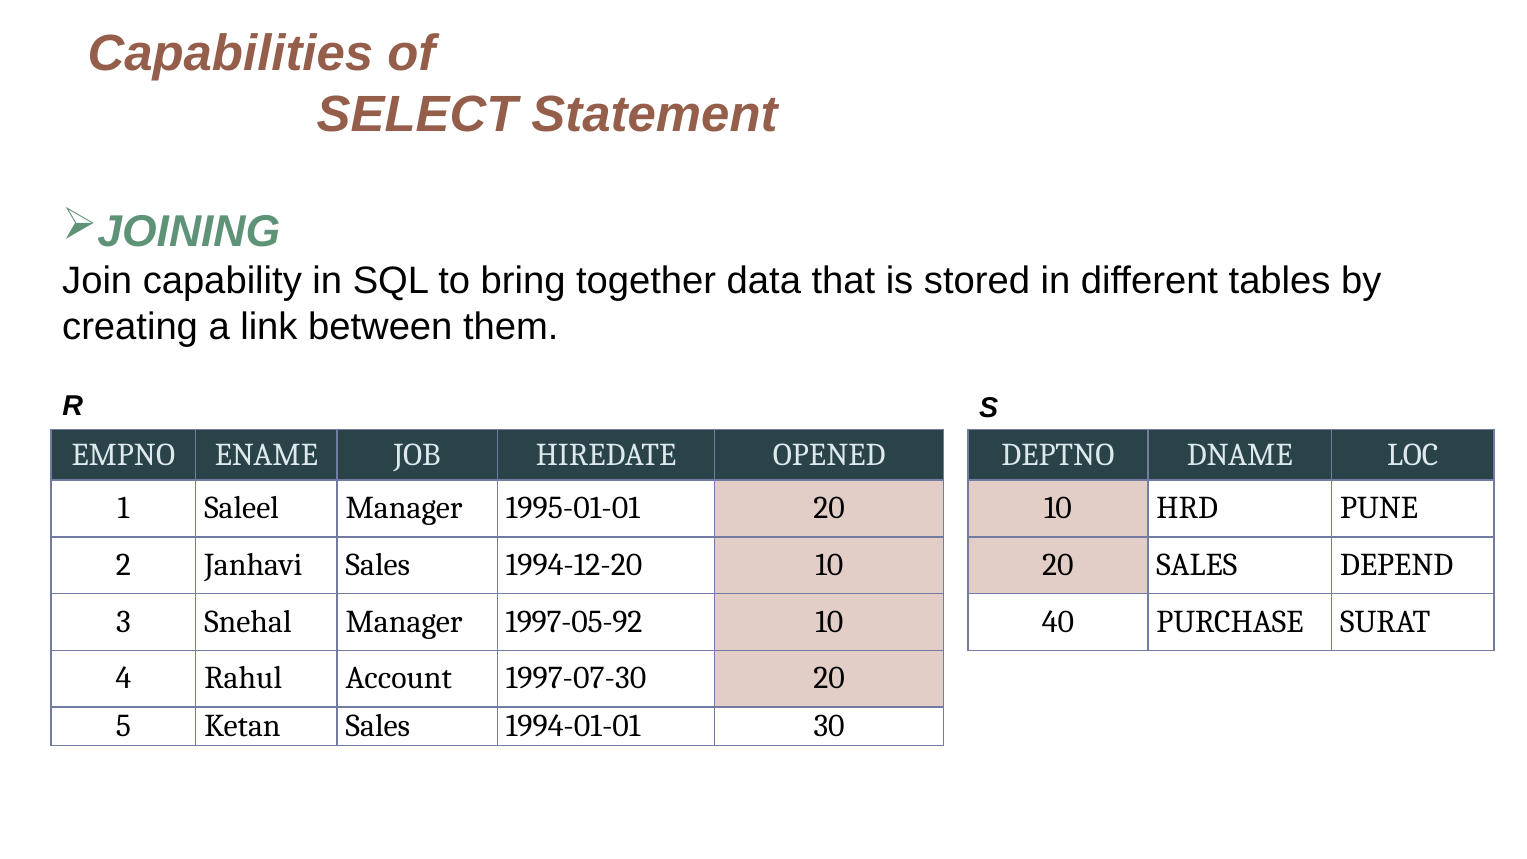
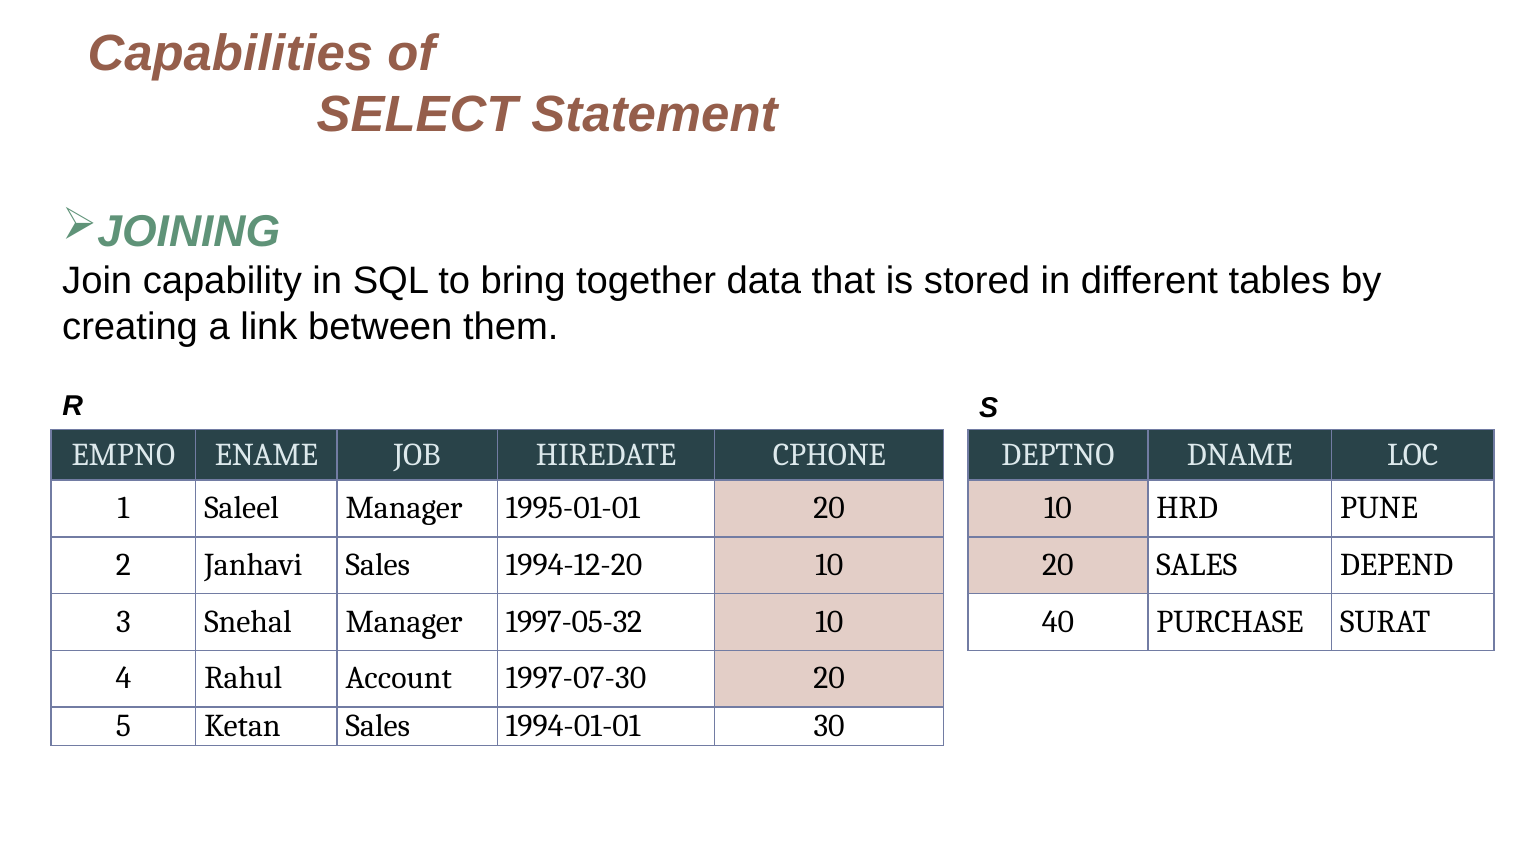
OPENED: OPENED -> CPHONE
1997-05-92: 1997-05-92 -> 1997-05-32
